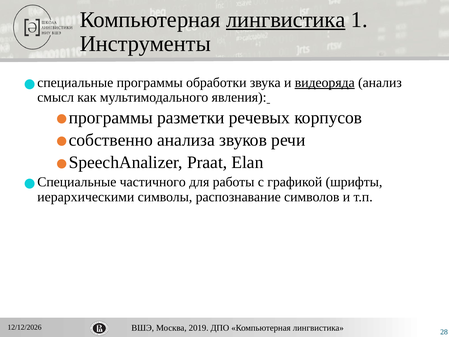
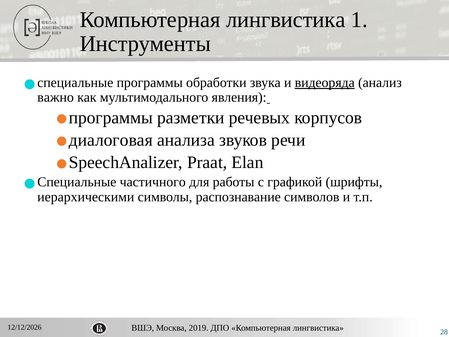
лингвистика at (286, 20) underline: present -> none
смысл: смысл -> важно
собственно: собственно -> диалоговая
